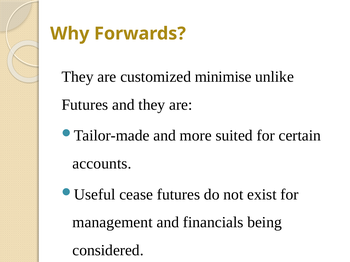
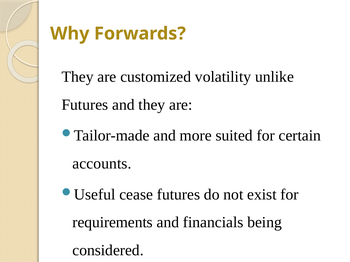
minimise: minimise -> volatility
management: management -> requirements
